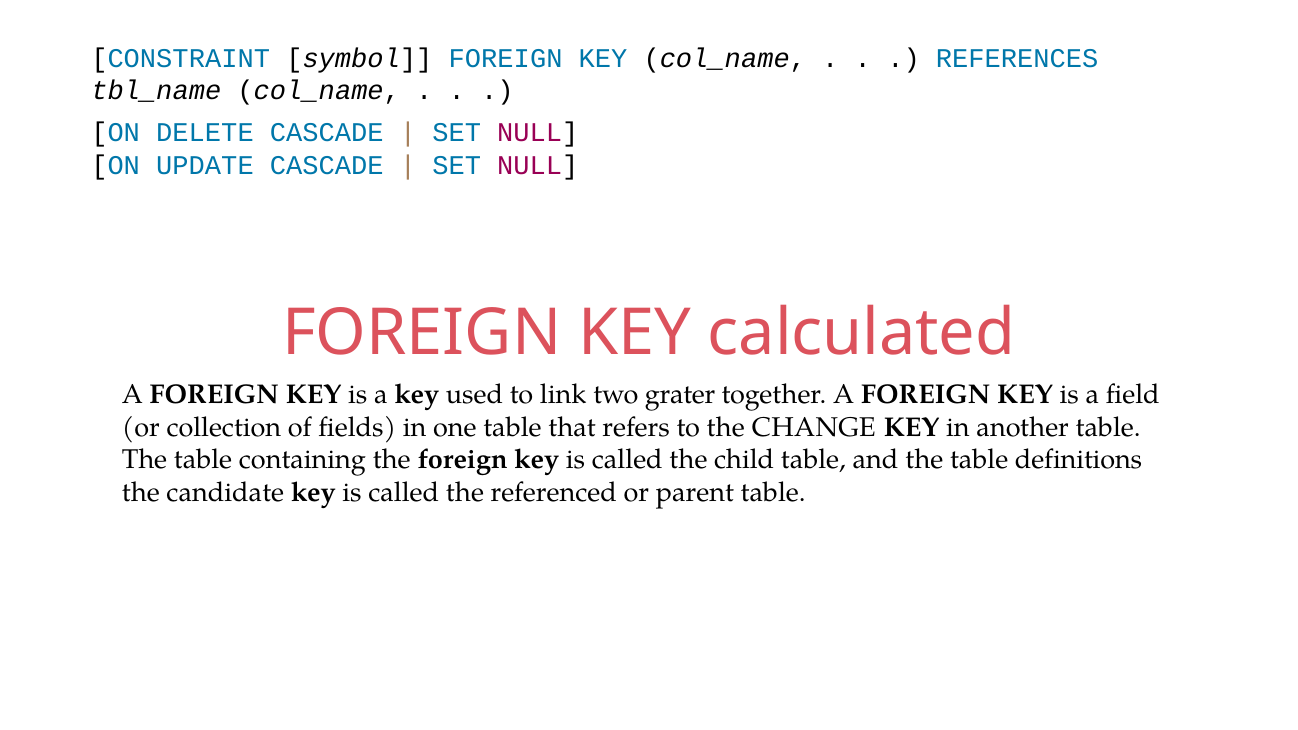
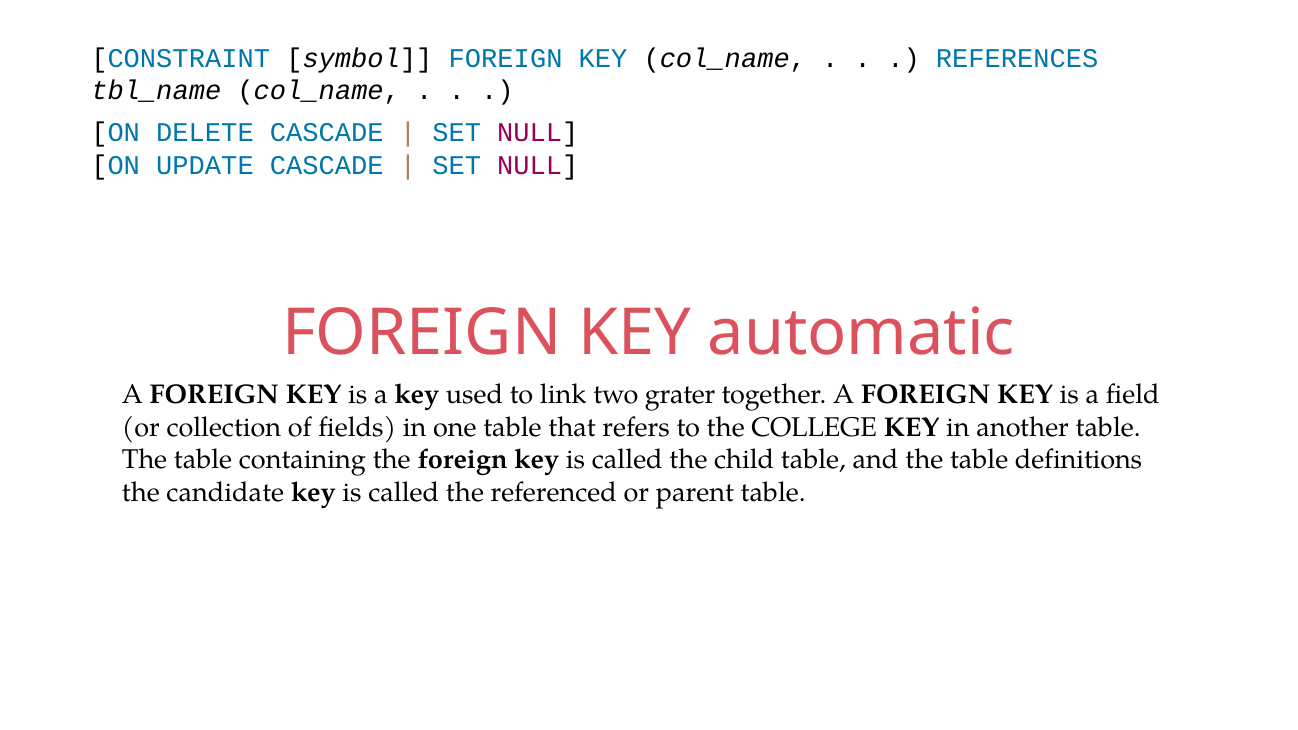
calculated: calculated -> automatic
CHANGE: CHANGE -> COLLEGE
